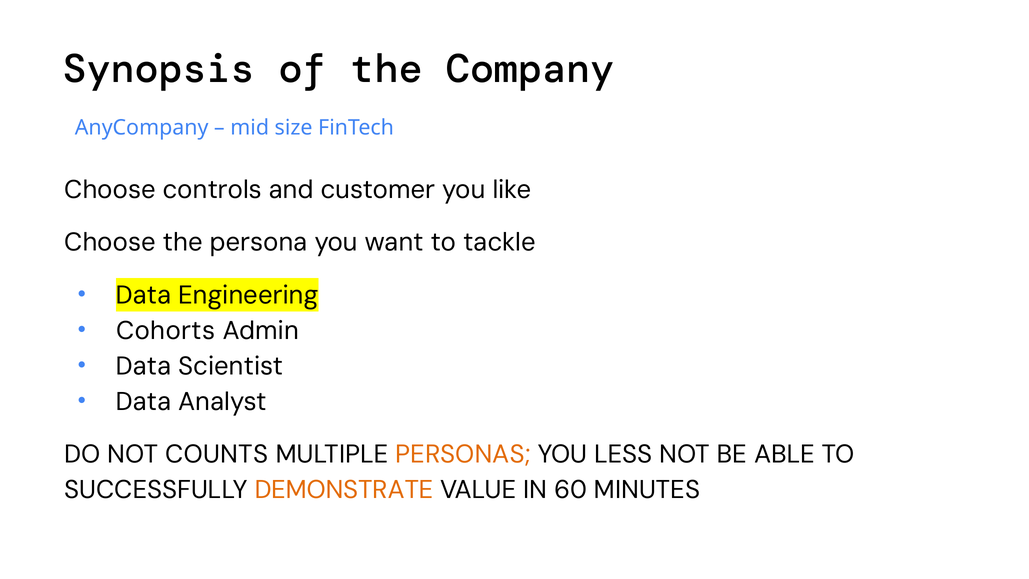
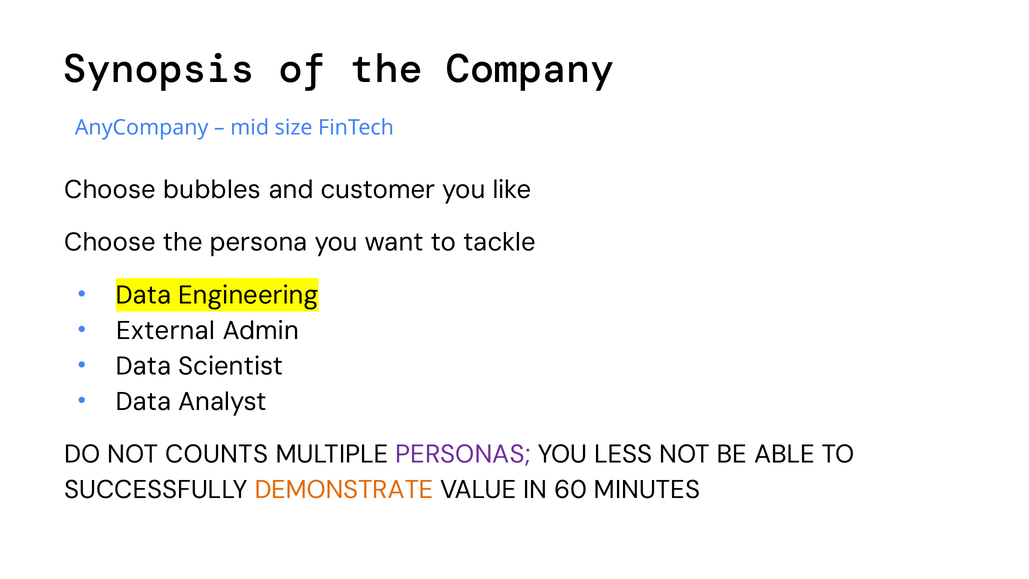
controls: controls -> bubbles
Cohorts: Cohorts -> External
PERSONAS colour: orange -> purple
